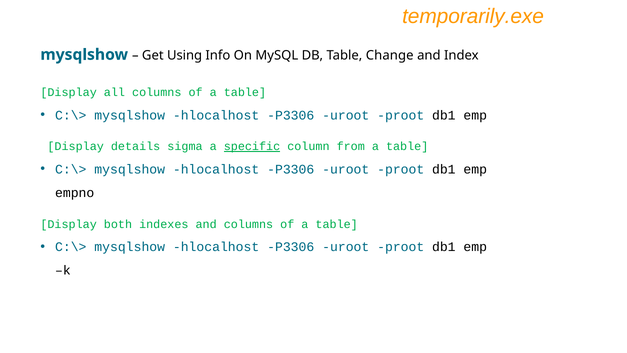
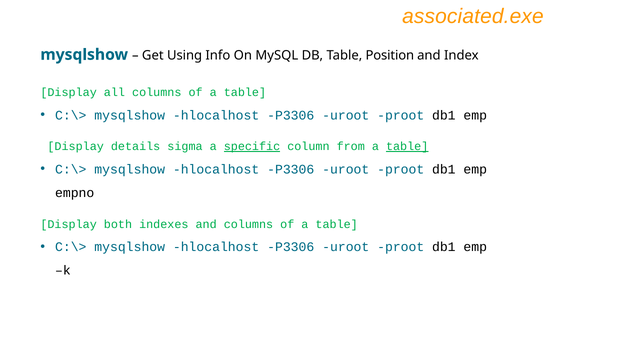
temporarily.exe: temporarily.exe -> associated.exe
Change: Change -> Position
table at (407, 146) underline: none -> present
